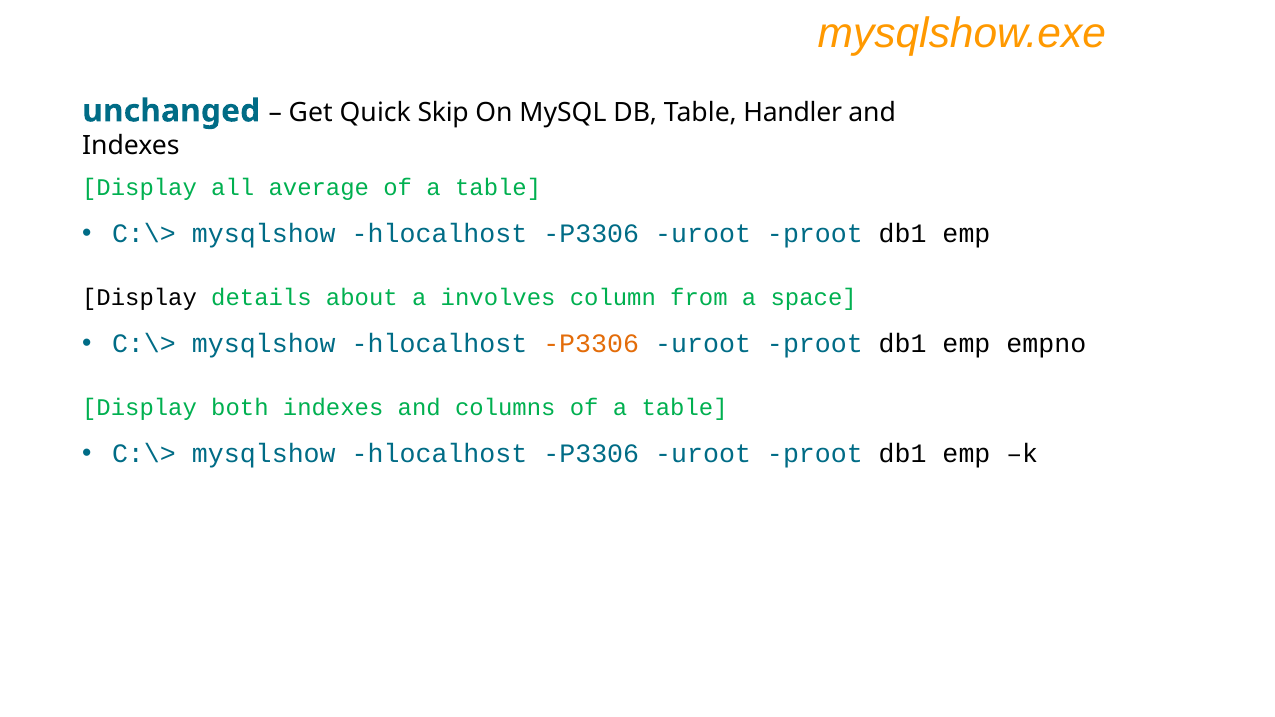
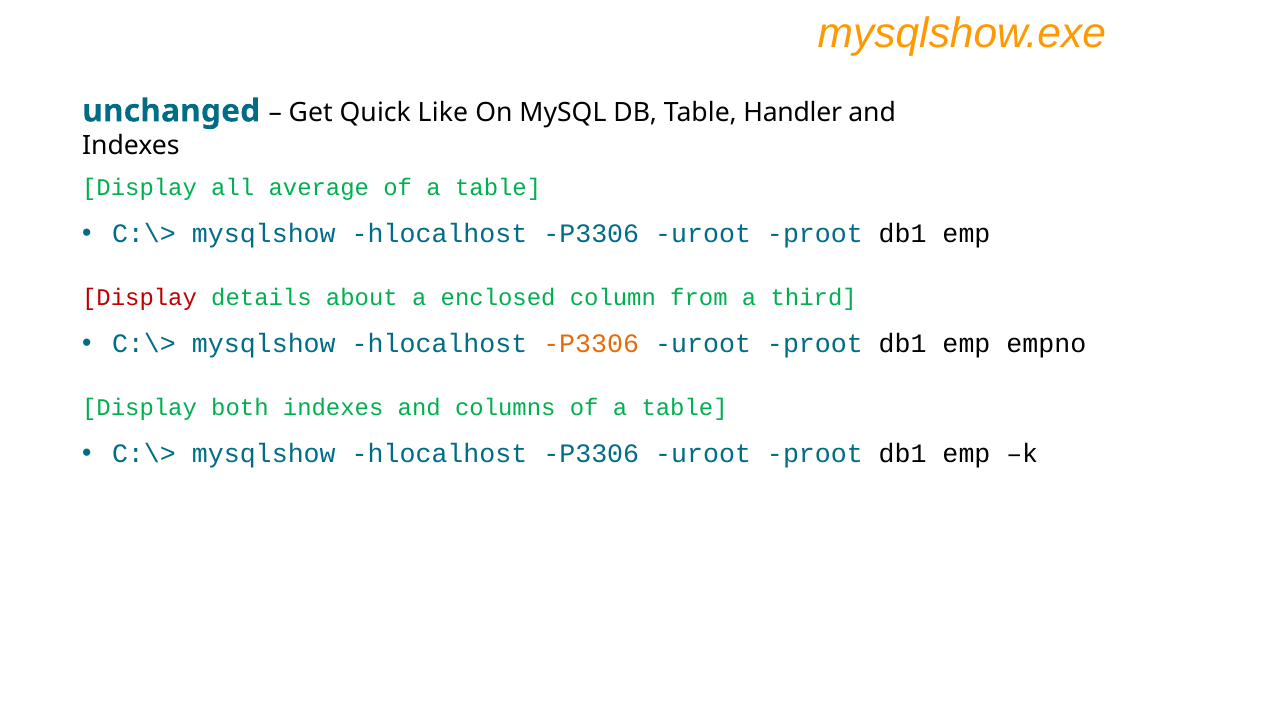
Skip: Skip -> Like
Display at (140, 298) colour: black -> red
involves: involves -> enclosed
space: space -> third
